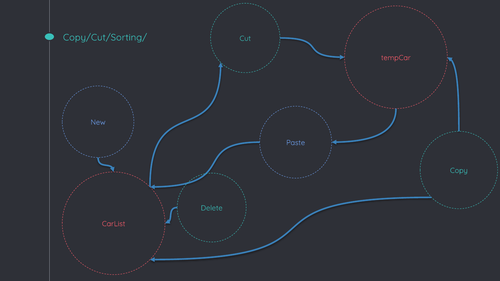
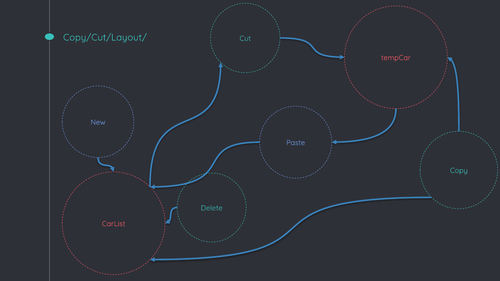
Copy/Cut/Sorting/: Copy/Cut/Sorting/ -> Copy/Cut/Layout/
